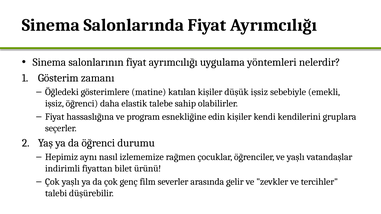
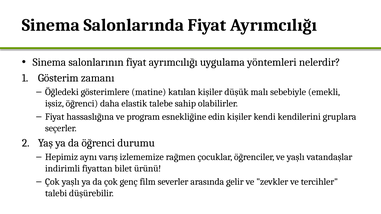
düşük işsiz: işsiz -> malı
nasıl: nasıl -> varış
